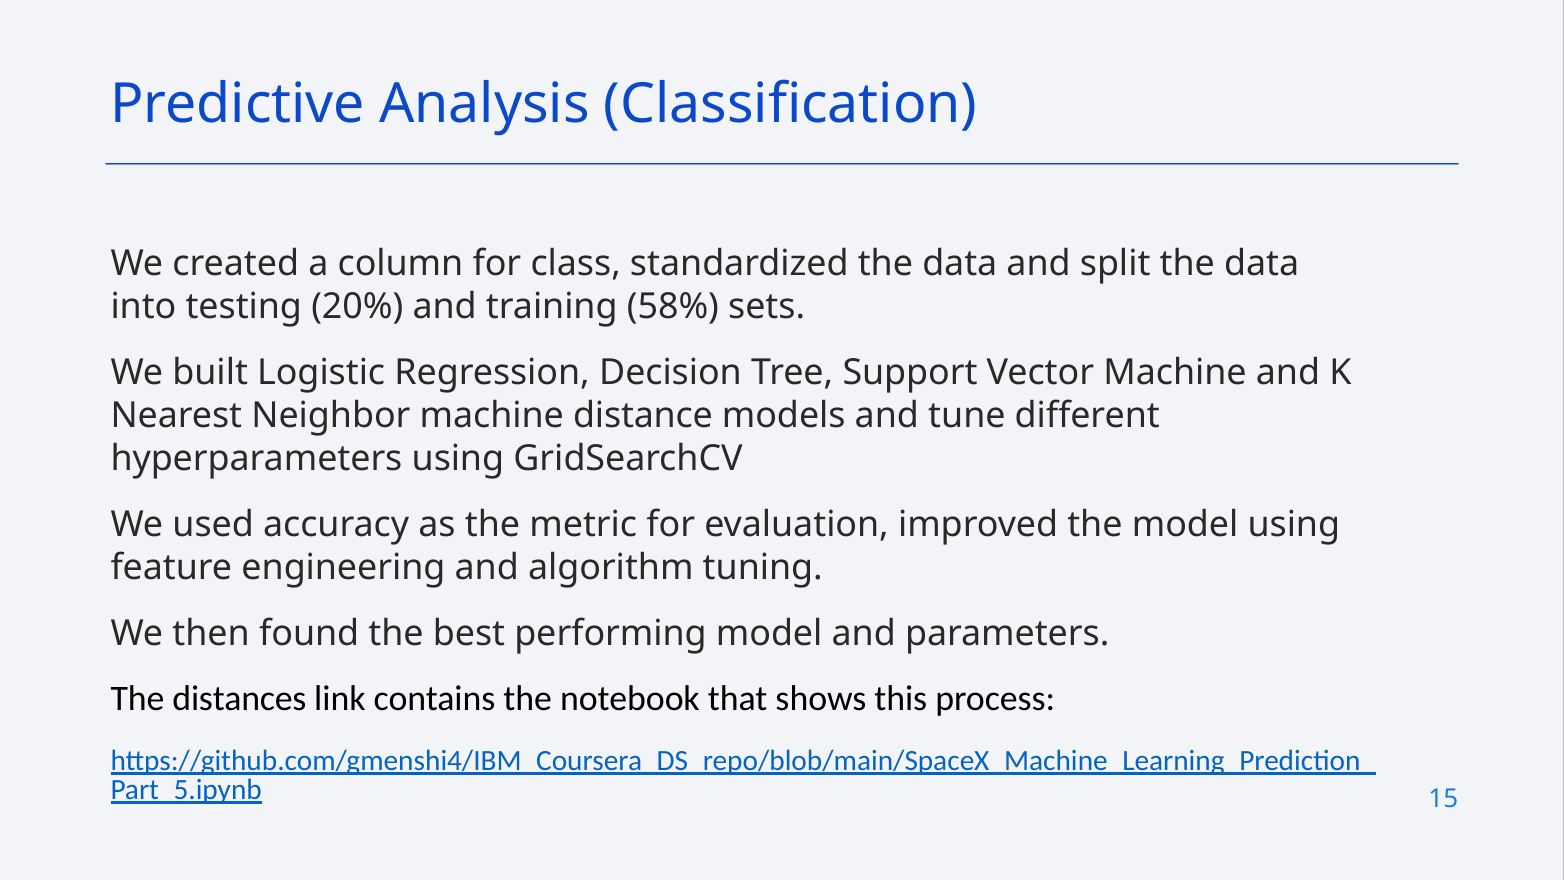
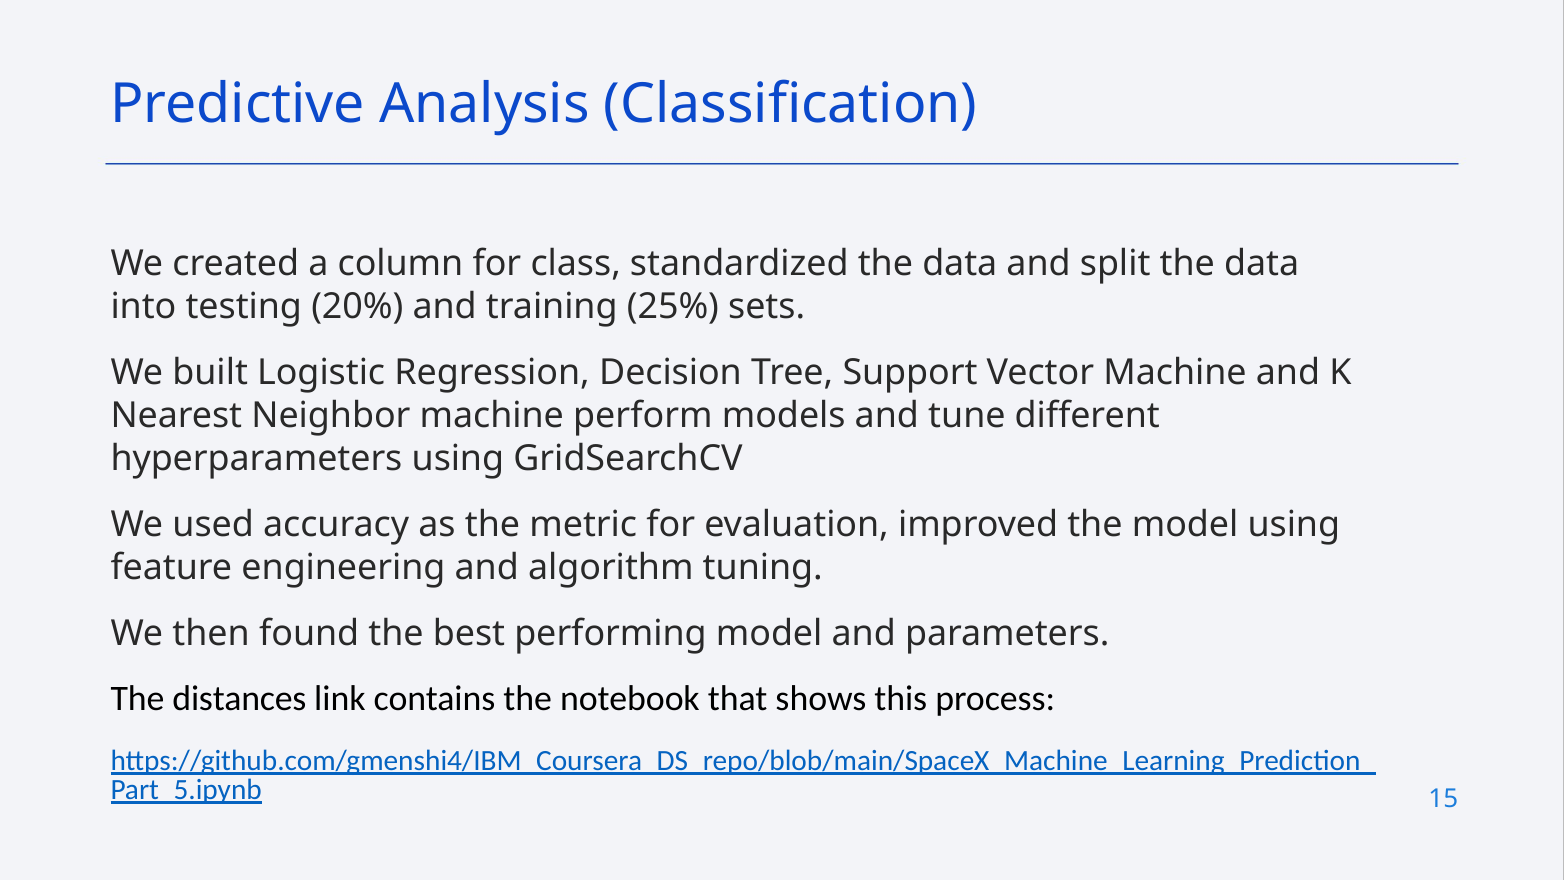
58%: 58% -> 25%
distance: distance -> perform
